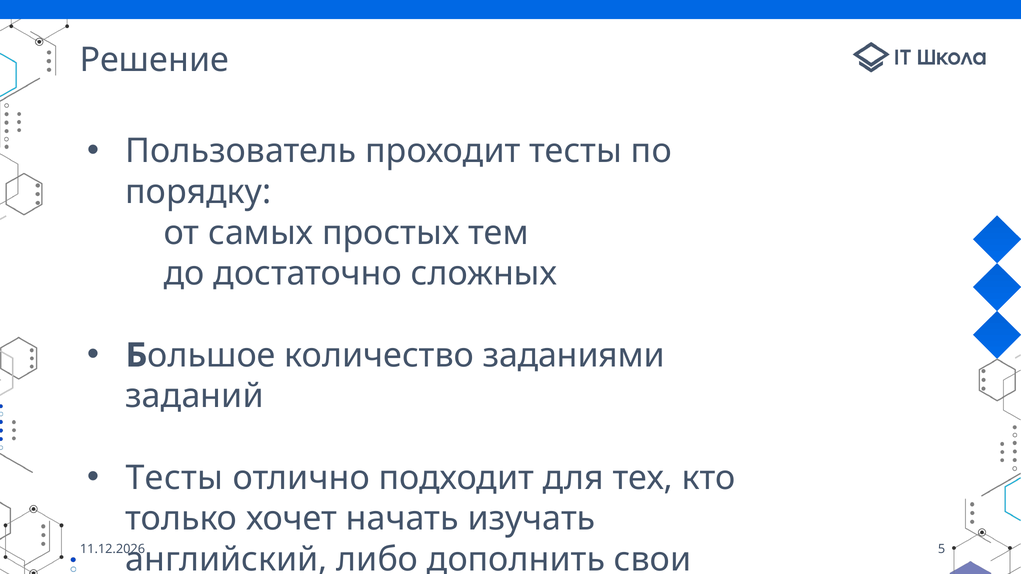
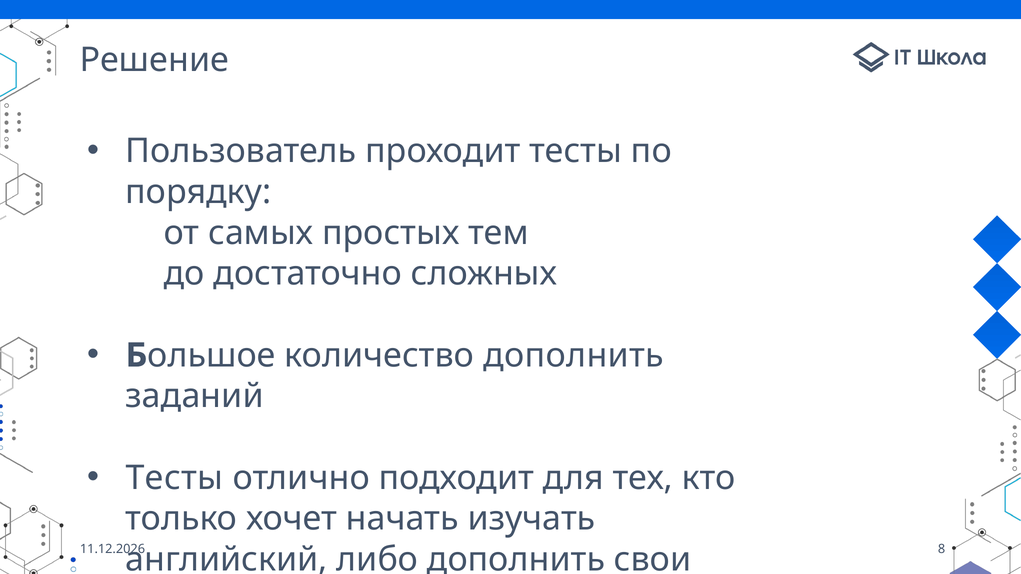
количество заданиями: заданиями -> дополнить
5: 5 -> 8
